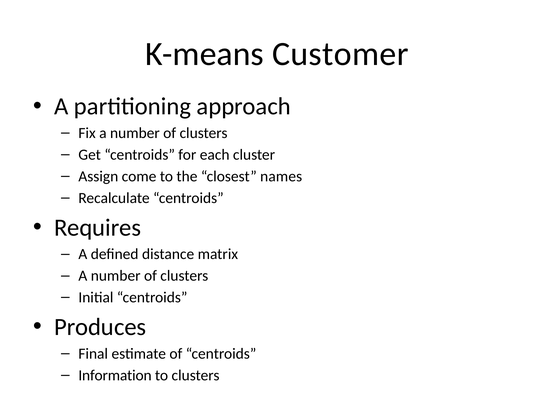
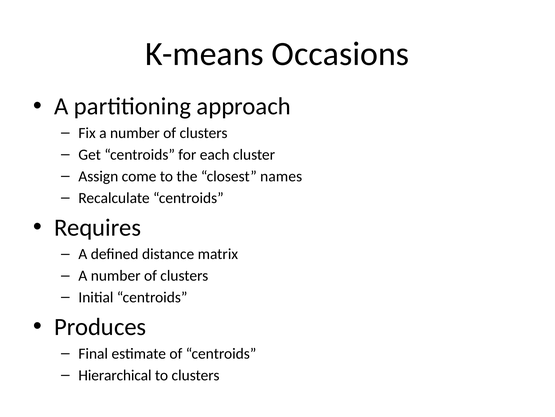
Customer: Customer -> Occasions
Information: Information -> Hierarchical
